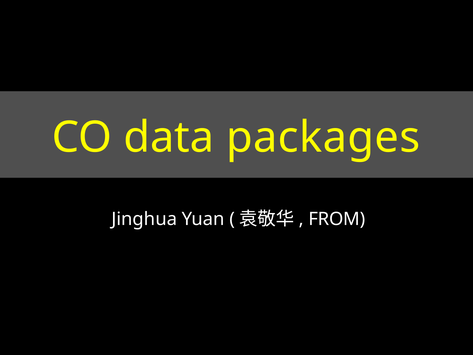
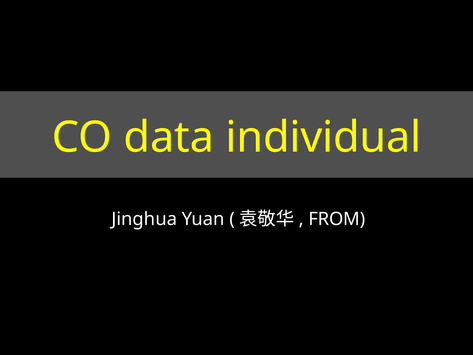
packages: packages -> individual
